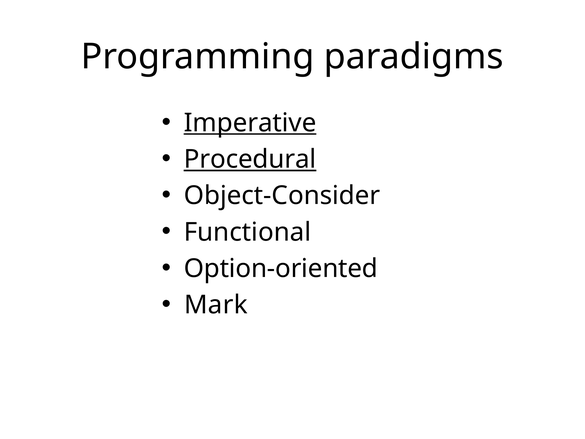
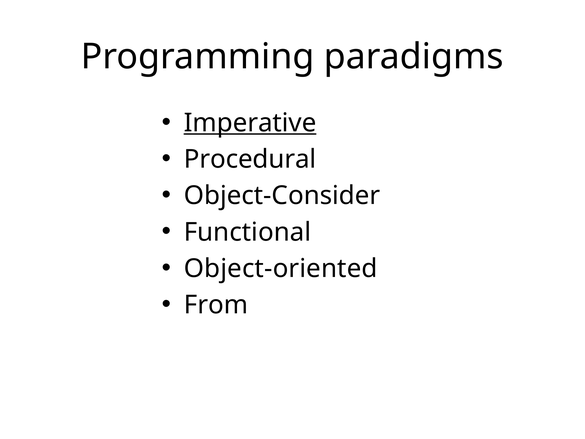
Procedural underline: present -> none
Option-oriented: Option-oriented -> Object-oriented
Mark: Mark -> From
